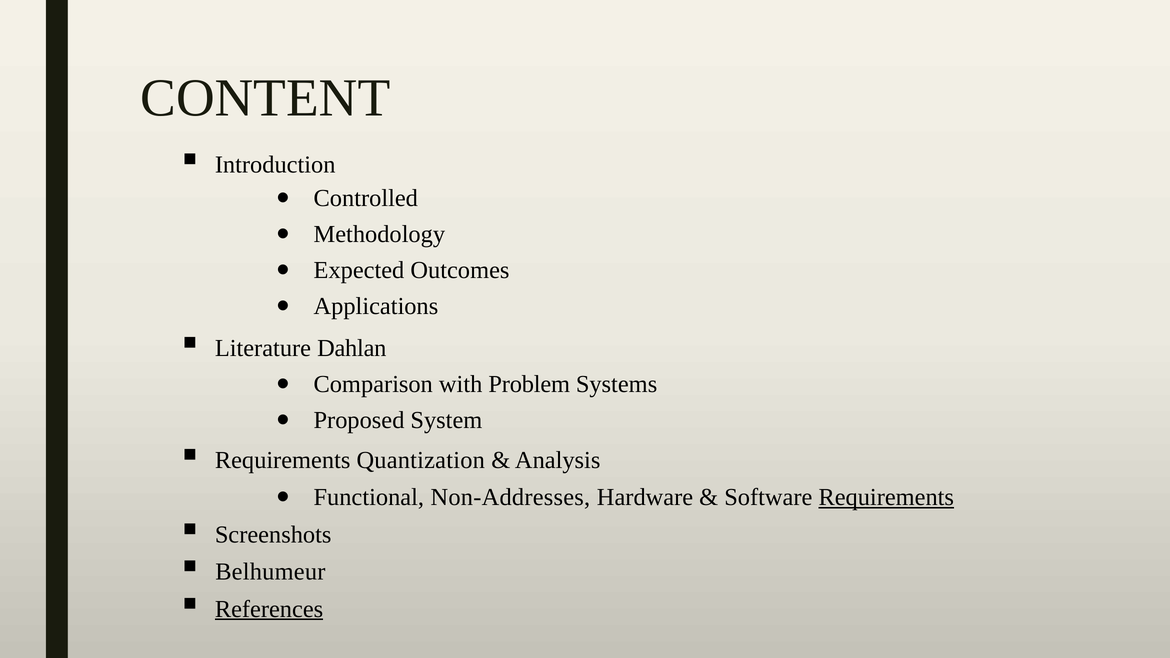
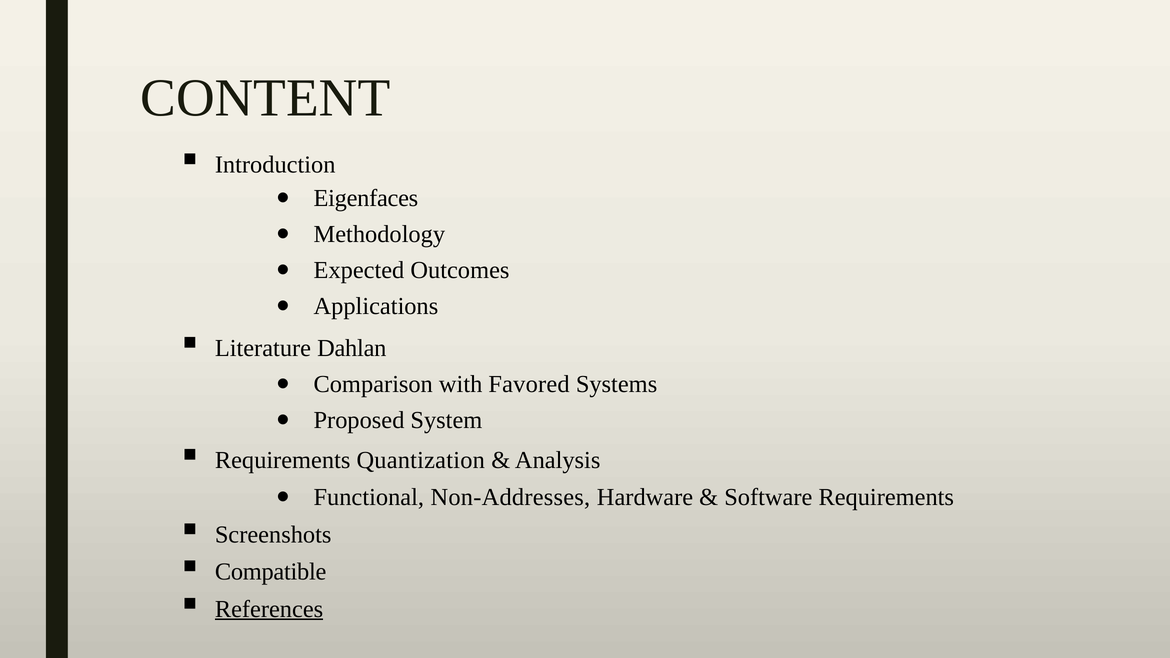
Controlled: Controlled -> Eigenfaces
Problem: Problem -> Favored
Requirements at (886, 497) underline: present -> none
Belhumeur: Belhumeur -> Compatible
